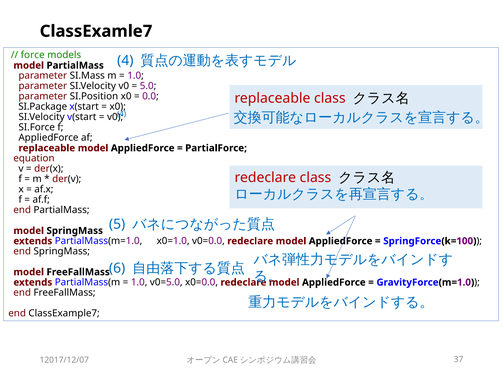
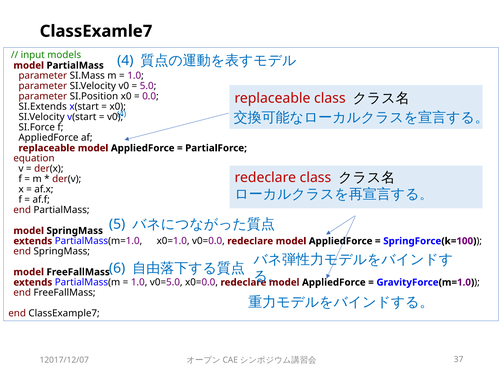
force: force -> input
SI.Package: SI.Package -> SI.Extends
